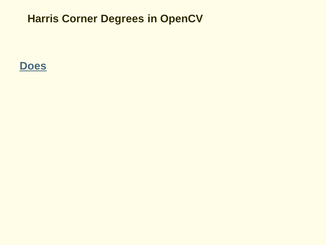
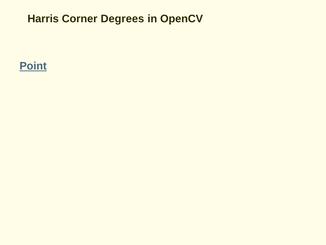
Does: Does -> Point
